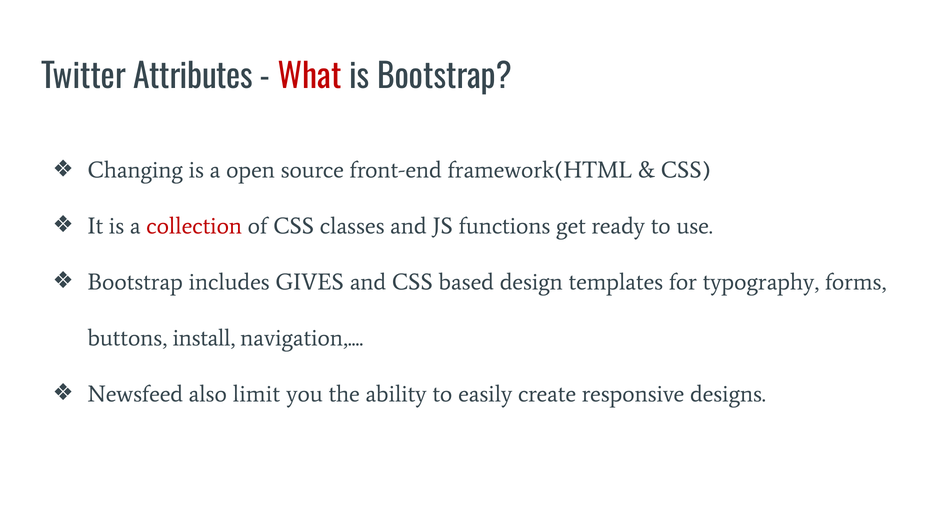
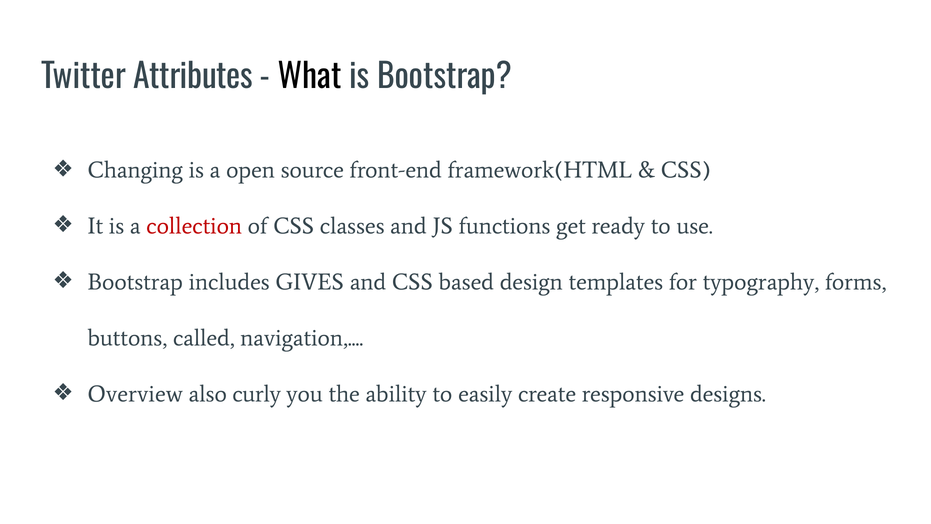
What colour: red -> black
install: install -> called
Newsfeed: Newsfeed -> Overview
limit: limit -> curly
